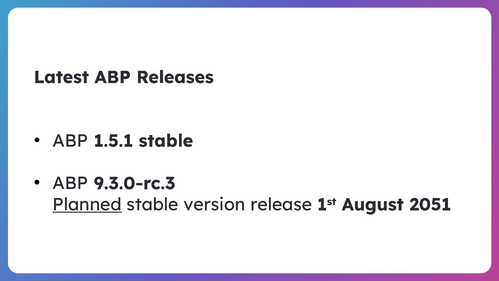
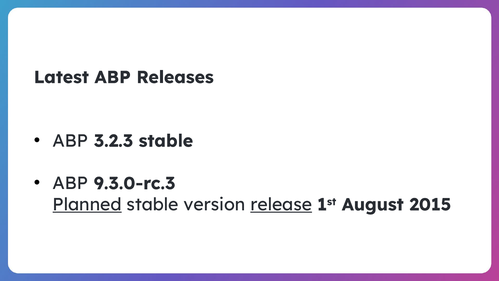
1.5.1: 1.5.1 -> 3.2.3
release underline: none -> present
2051: 2051 -> 2015
